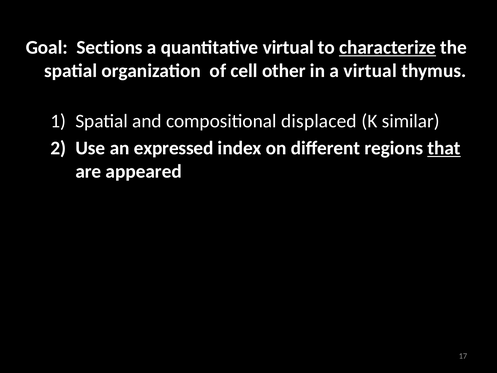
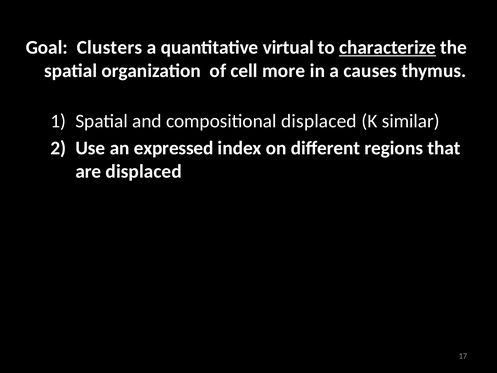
Sections: Sections -> Clusters
other: other -> more
a virtual: virtual -> causes
that underline: present -> none
are appeared: appeared -> displaced
